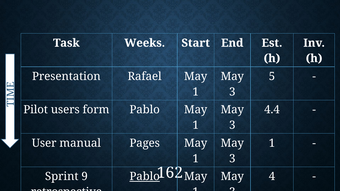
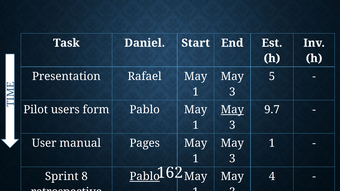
Weeks: Weeks -> Daniel
May at (232, 110) underline: none -> present
4.4: 4.4 -> 9.7
9: 9 -> 8
